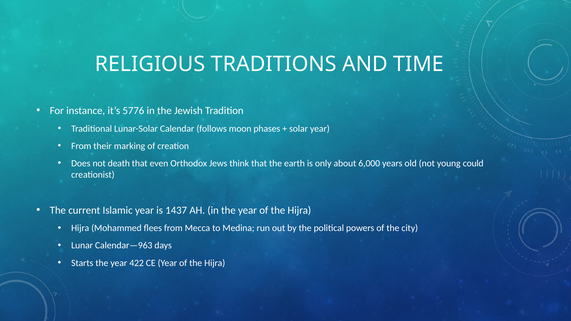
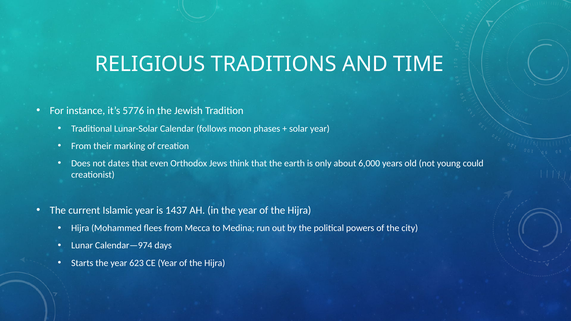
death: death -> dates
Calendar—963: Calendar—963 -> Calendar—974
422: 422 -> 623
